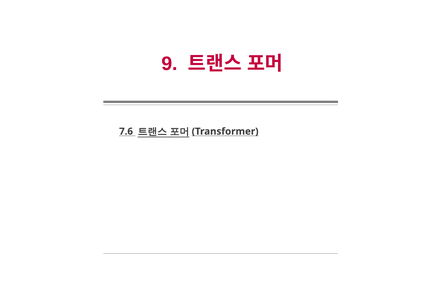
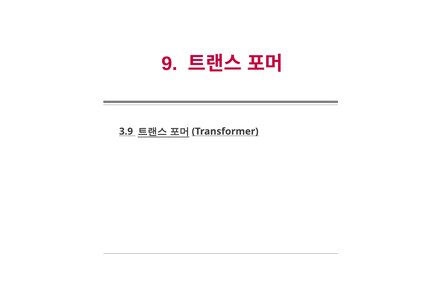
7.6: 7.6 -> 3.9
